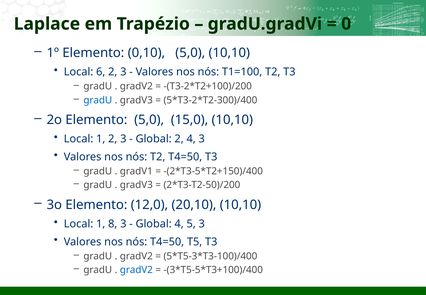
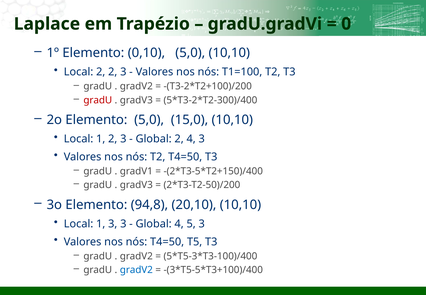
Local 6: 6 -> 2
gradU at (98, 100) colour: blue -> red
12,0: 12,0 -> 94,8
1 8: 8 -> 3
